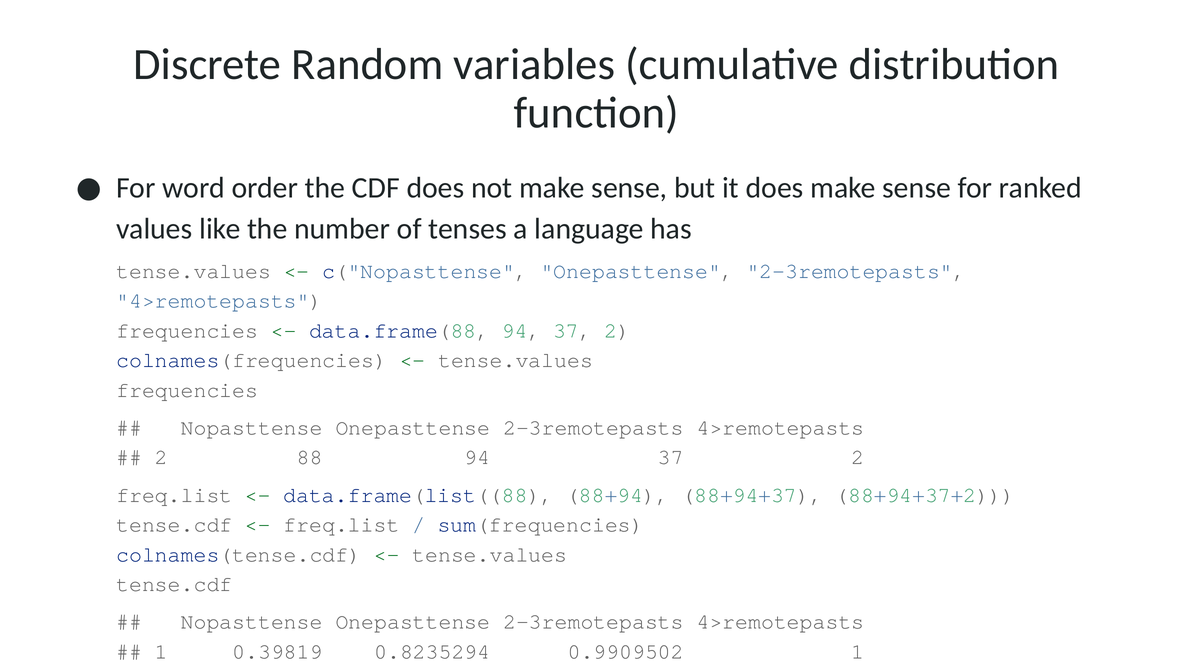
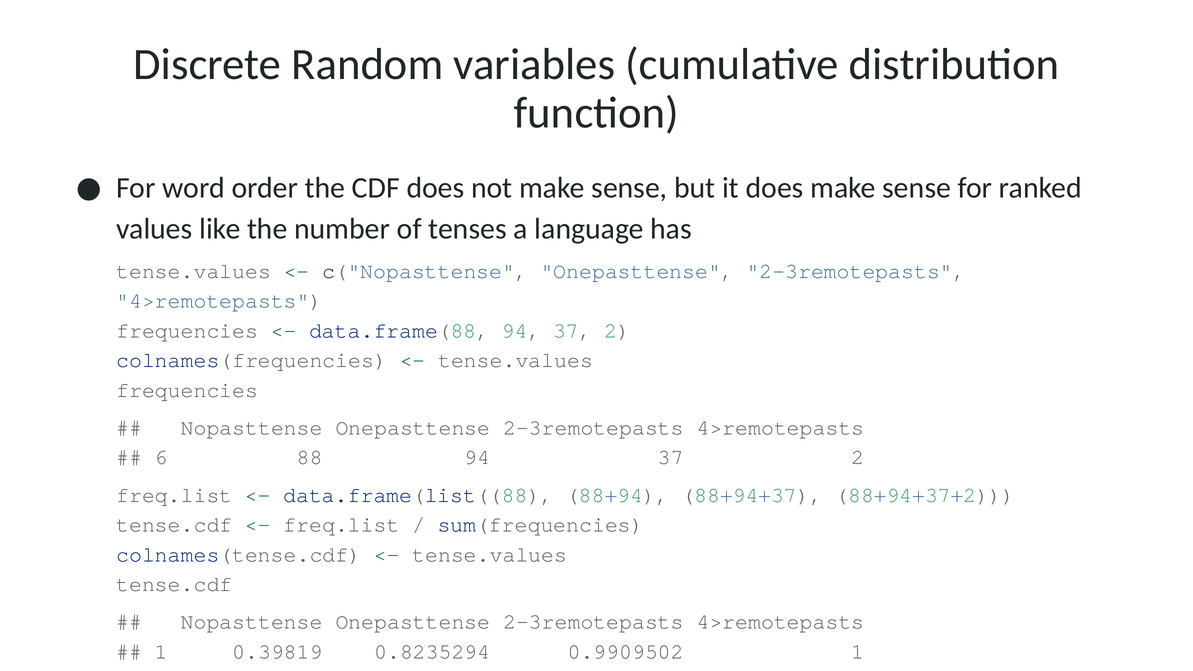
2 at (161, 457): 2 -> 6
